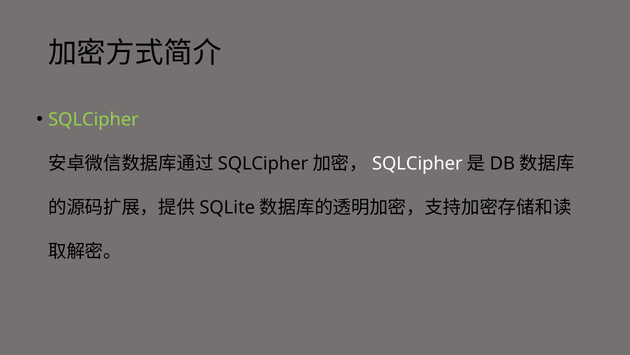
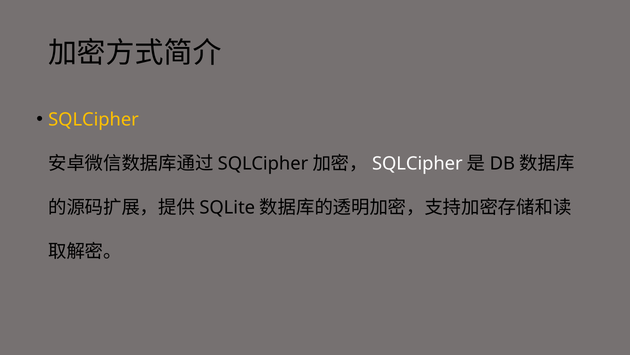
SQLCipher at (94, 119) colour: light green -> yellow
